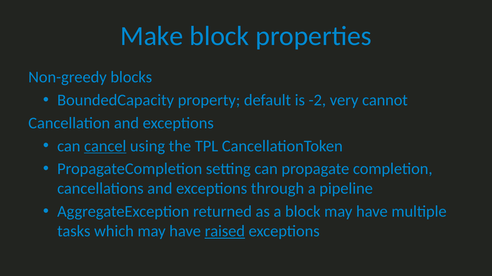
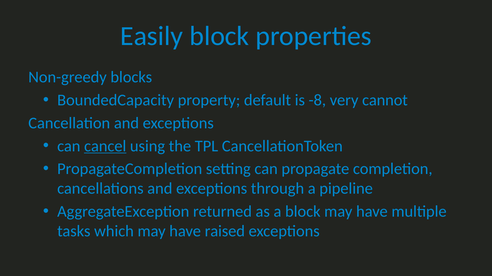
Make: Make -> Easily
-2: -2 -> -8
raised underline: present -> none
